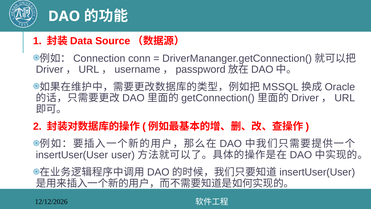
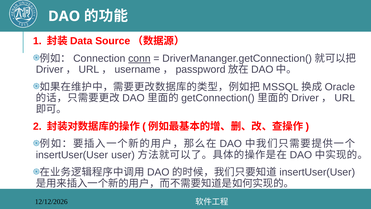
conn underline: none -> present
